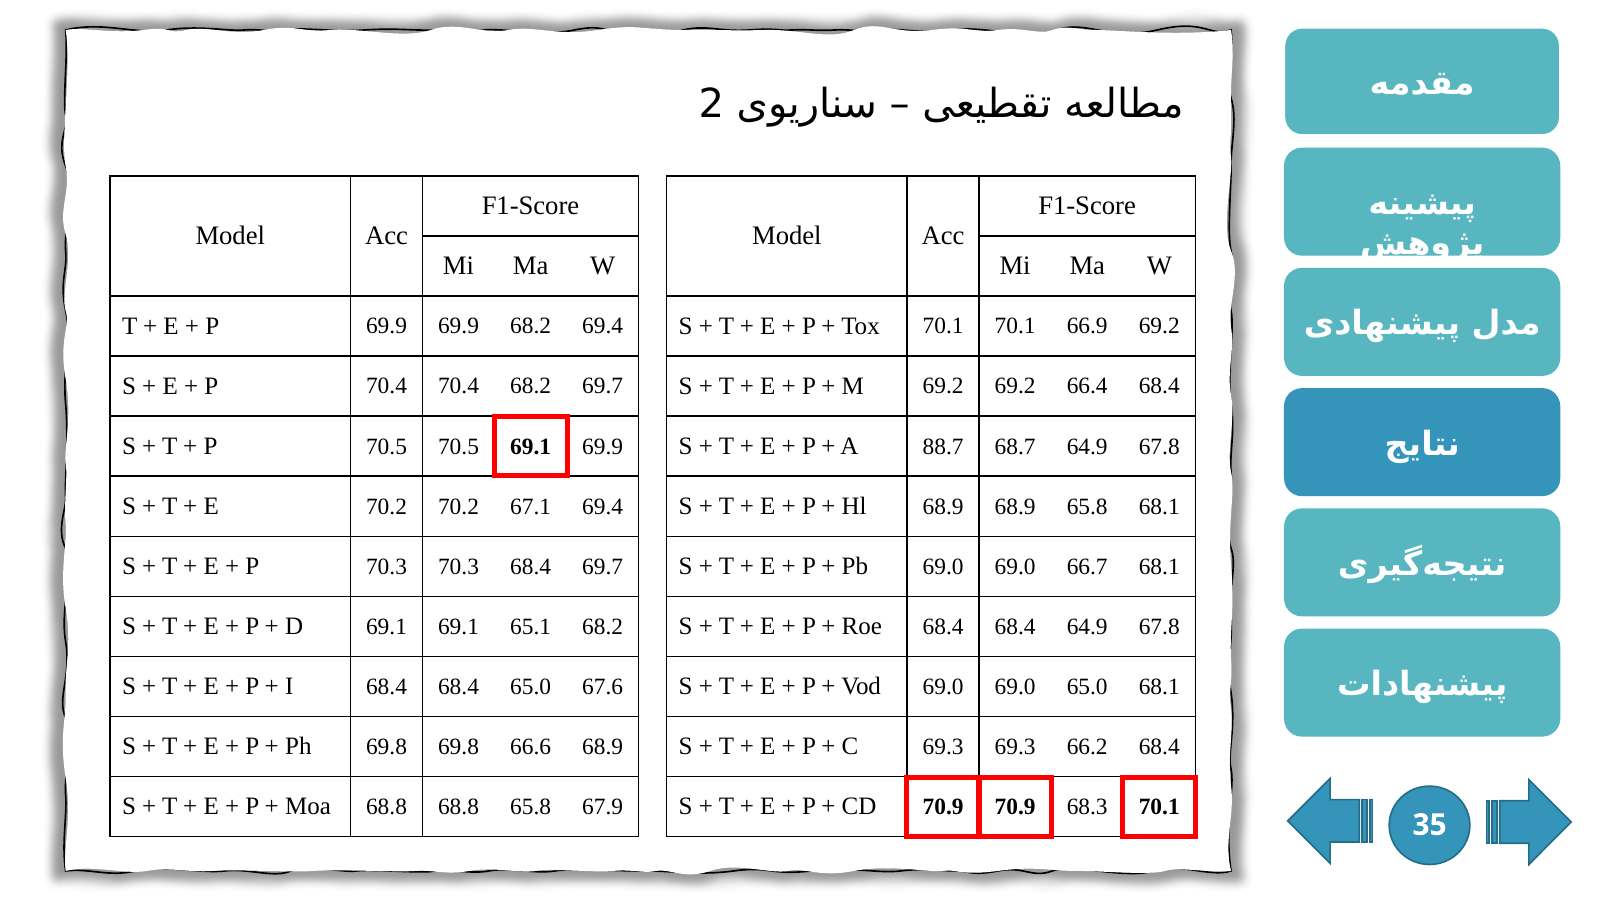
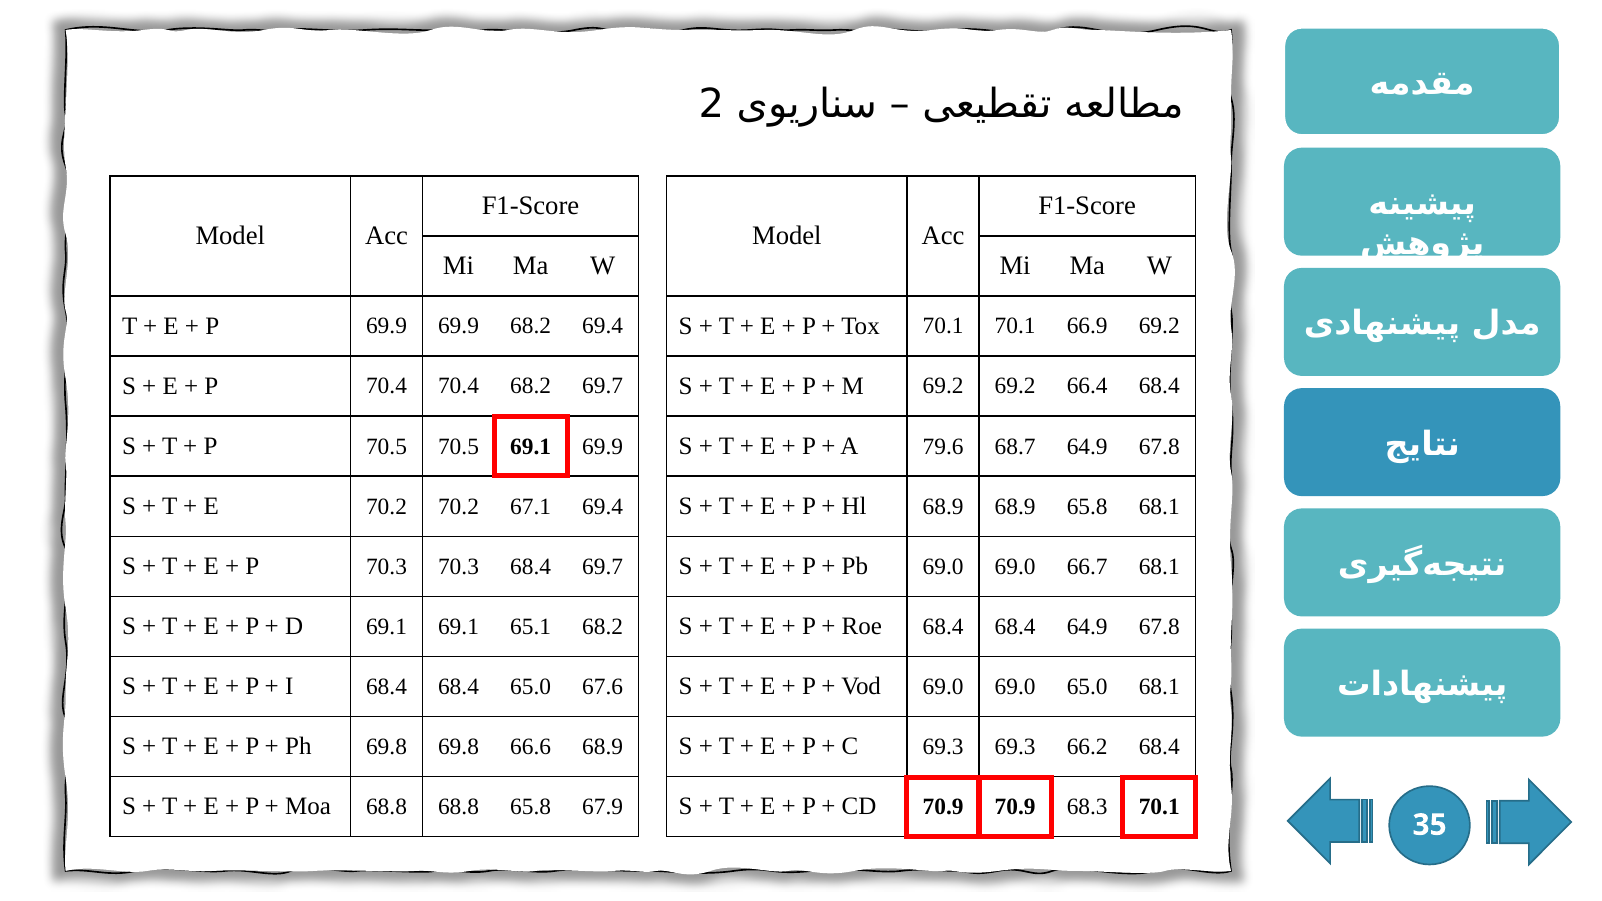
88.7: 88.7 -> 79.6
